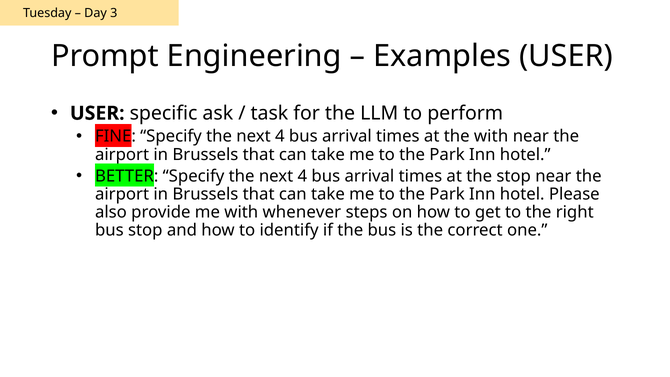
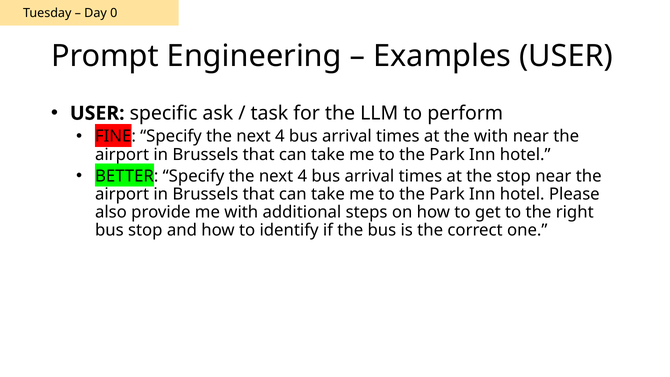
3: 3 -> 0
whenever: whenever -> additional
